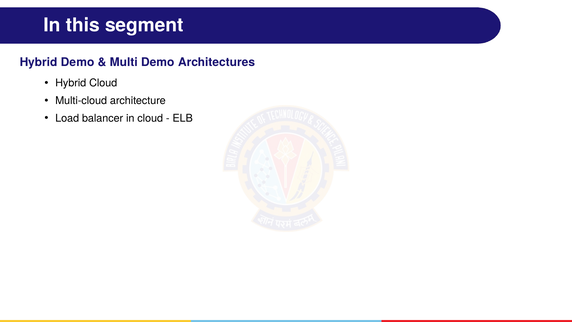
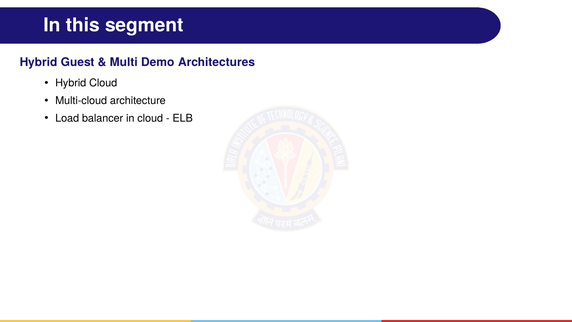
Hybrid Demo: Demo -> Guest
